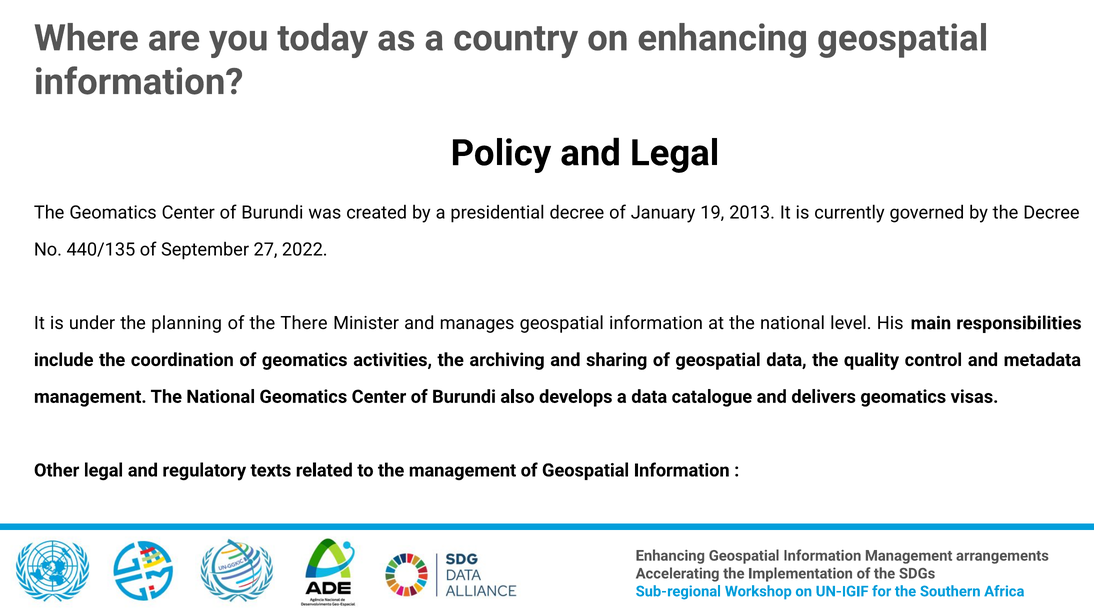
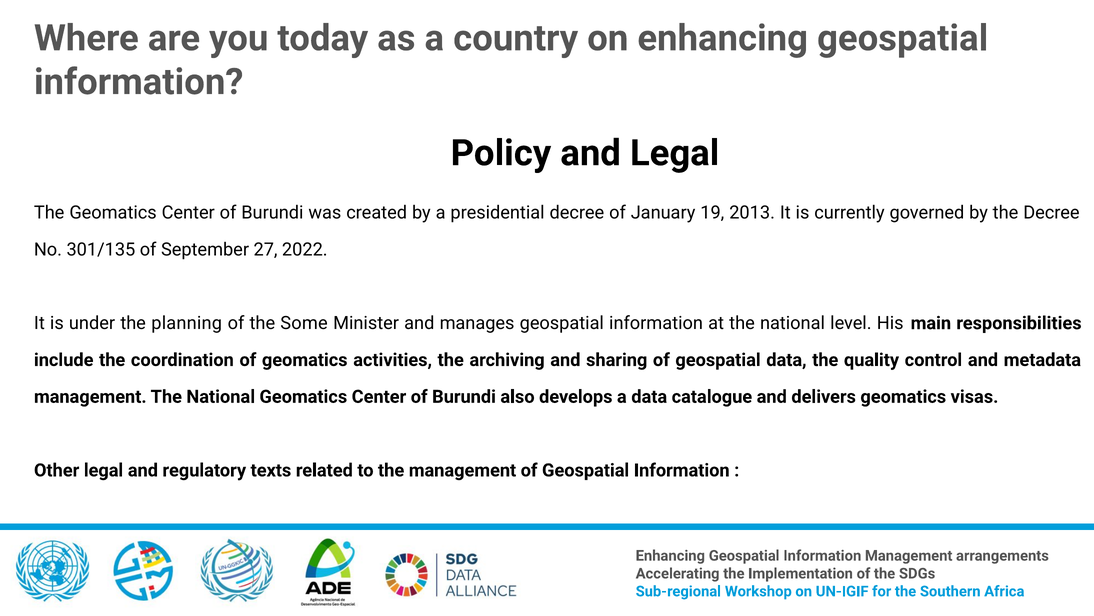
440/135: 440/135 -> 301/135
There: There -> Some
